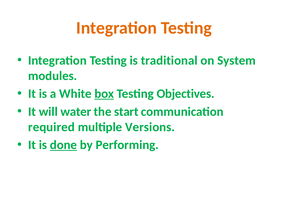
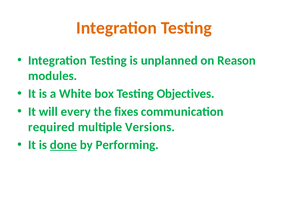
traditional: traditional -> unplanned
System: System -> Reason
box underline: present -> none
water: water -> every
start: start -> fixes
